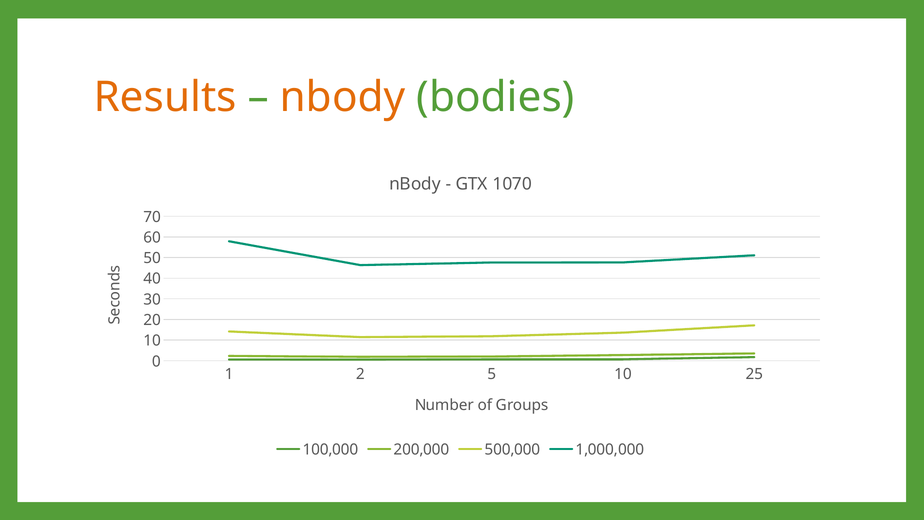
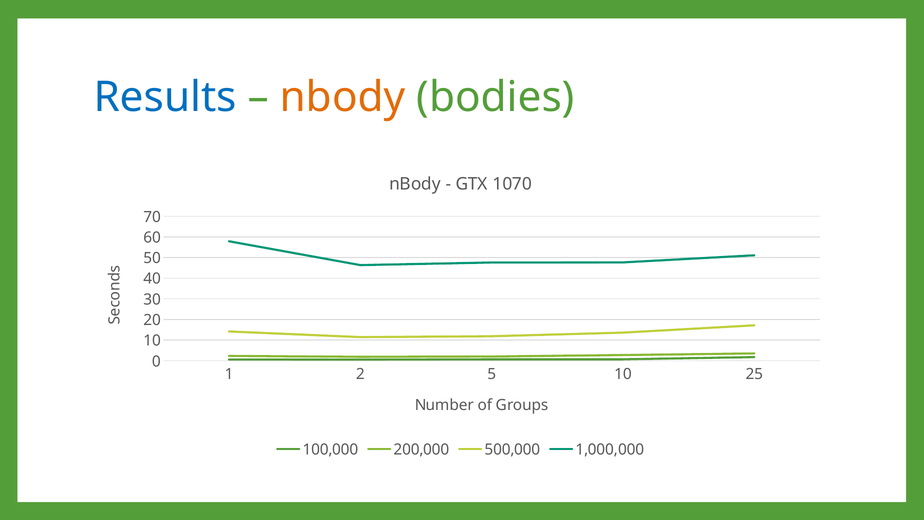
Results colour: orange -> blue
